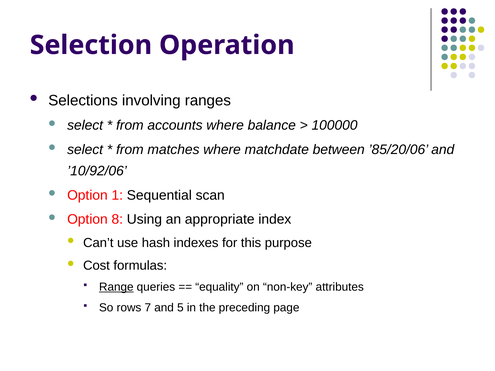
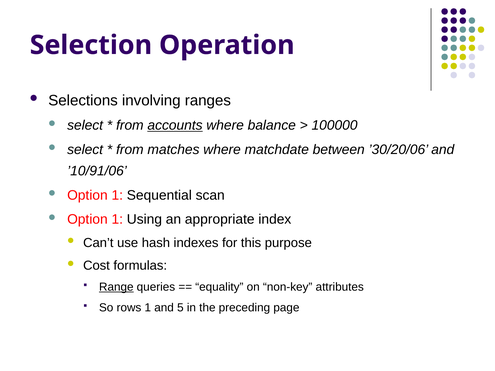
accounts underline: none -> present
’85/20/06: ’85/20/06 -> ’30/20/06
’10/92/06: ’10/92/06 -> ’10/91/06
8 at (117, 220): 8 -> 1
rows 7: 7 -> 1
